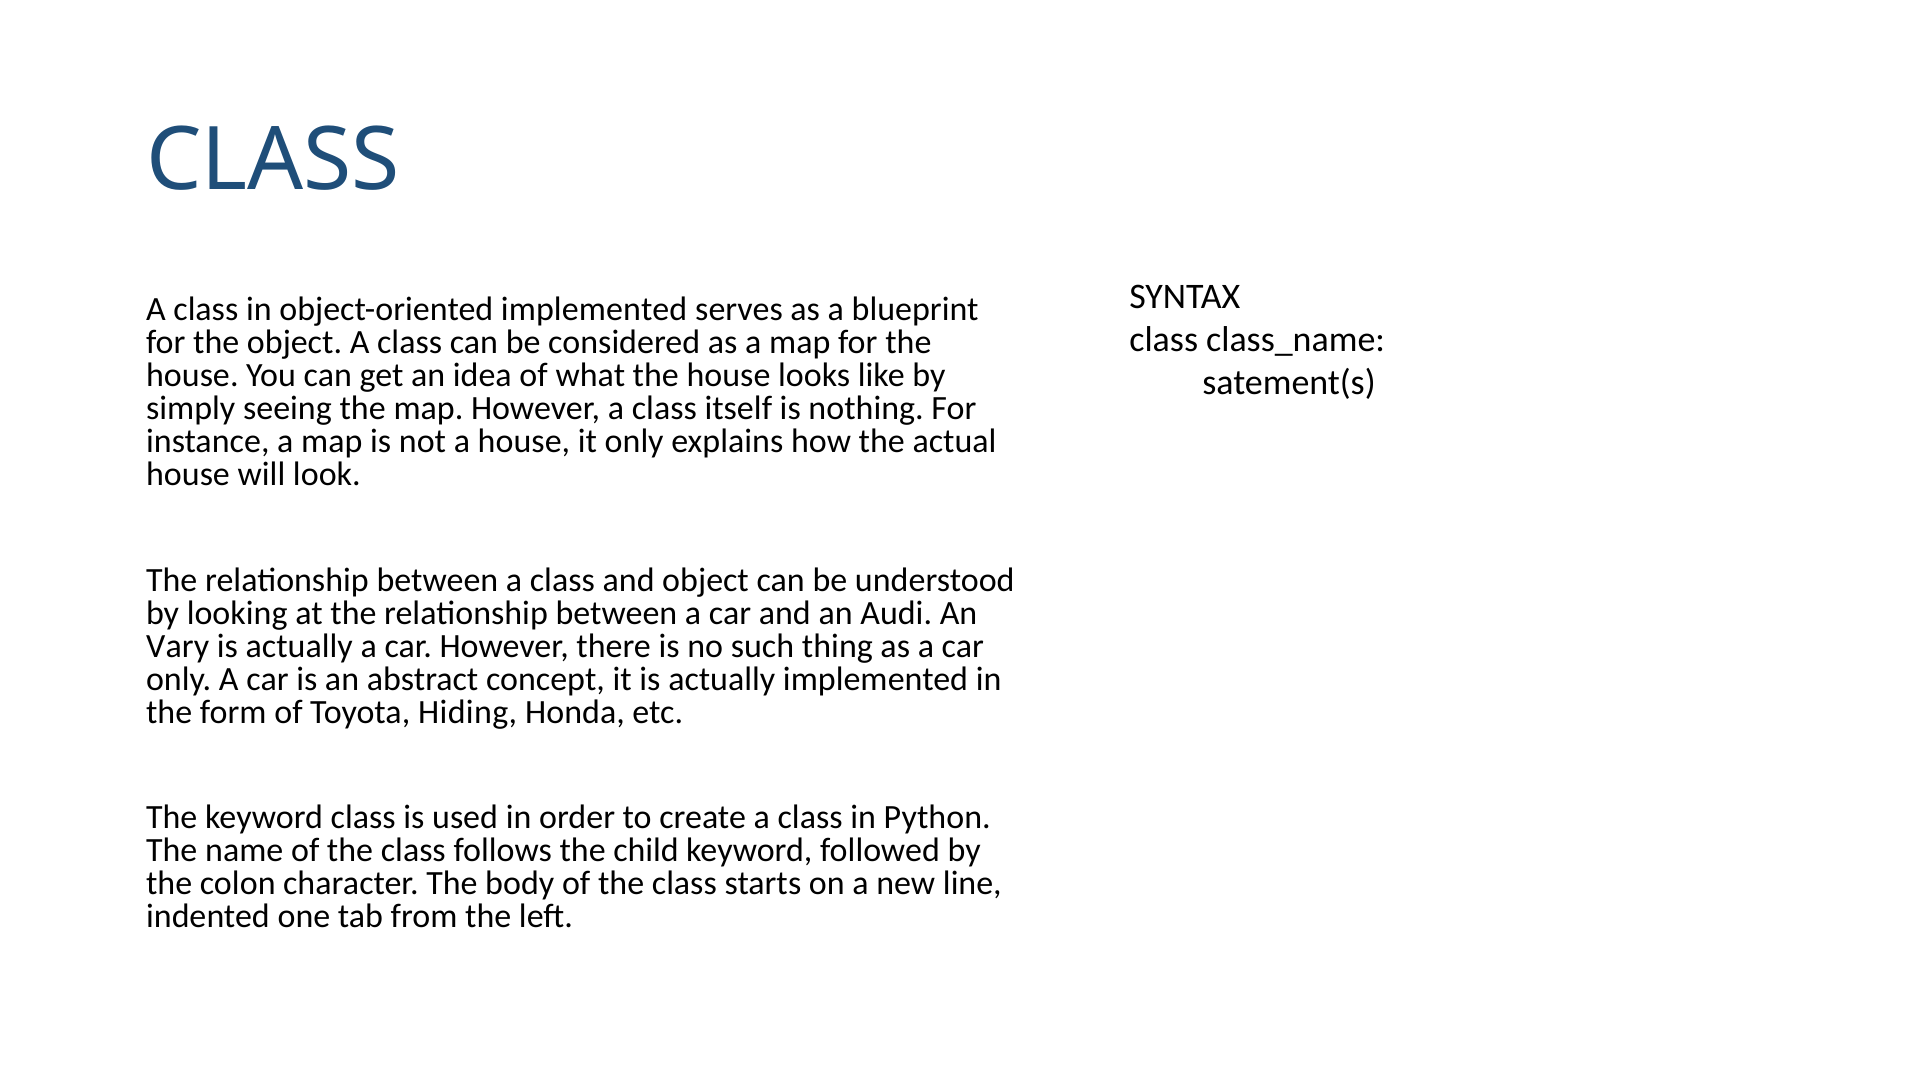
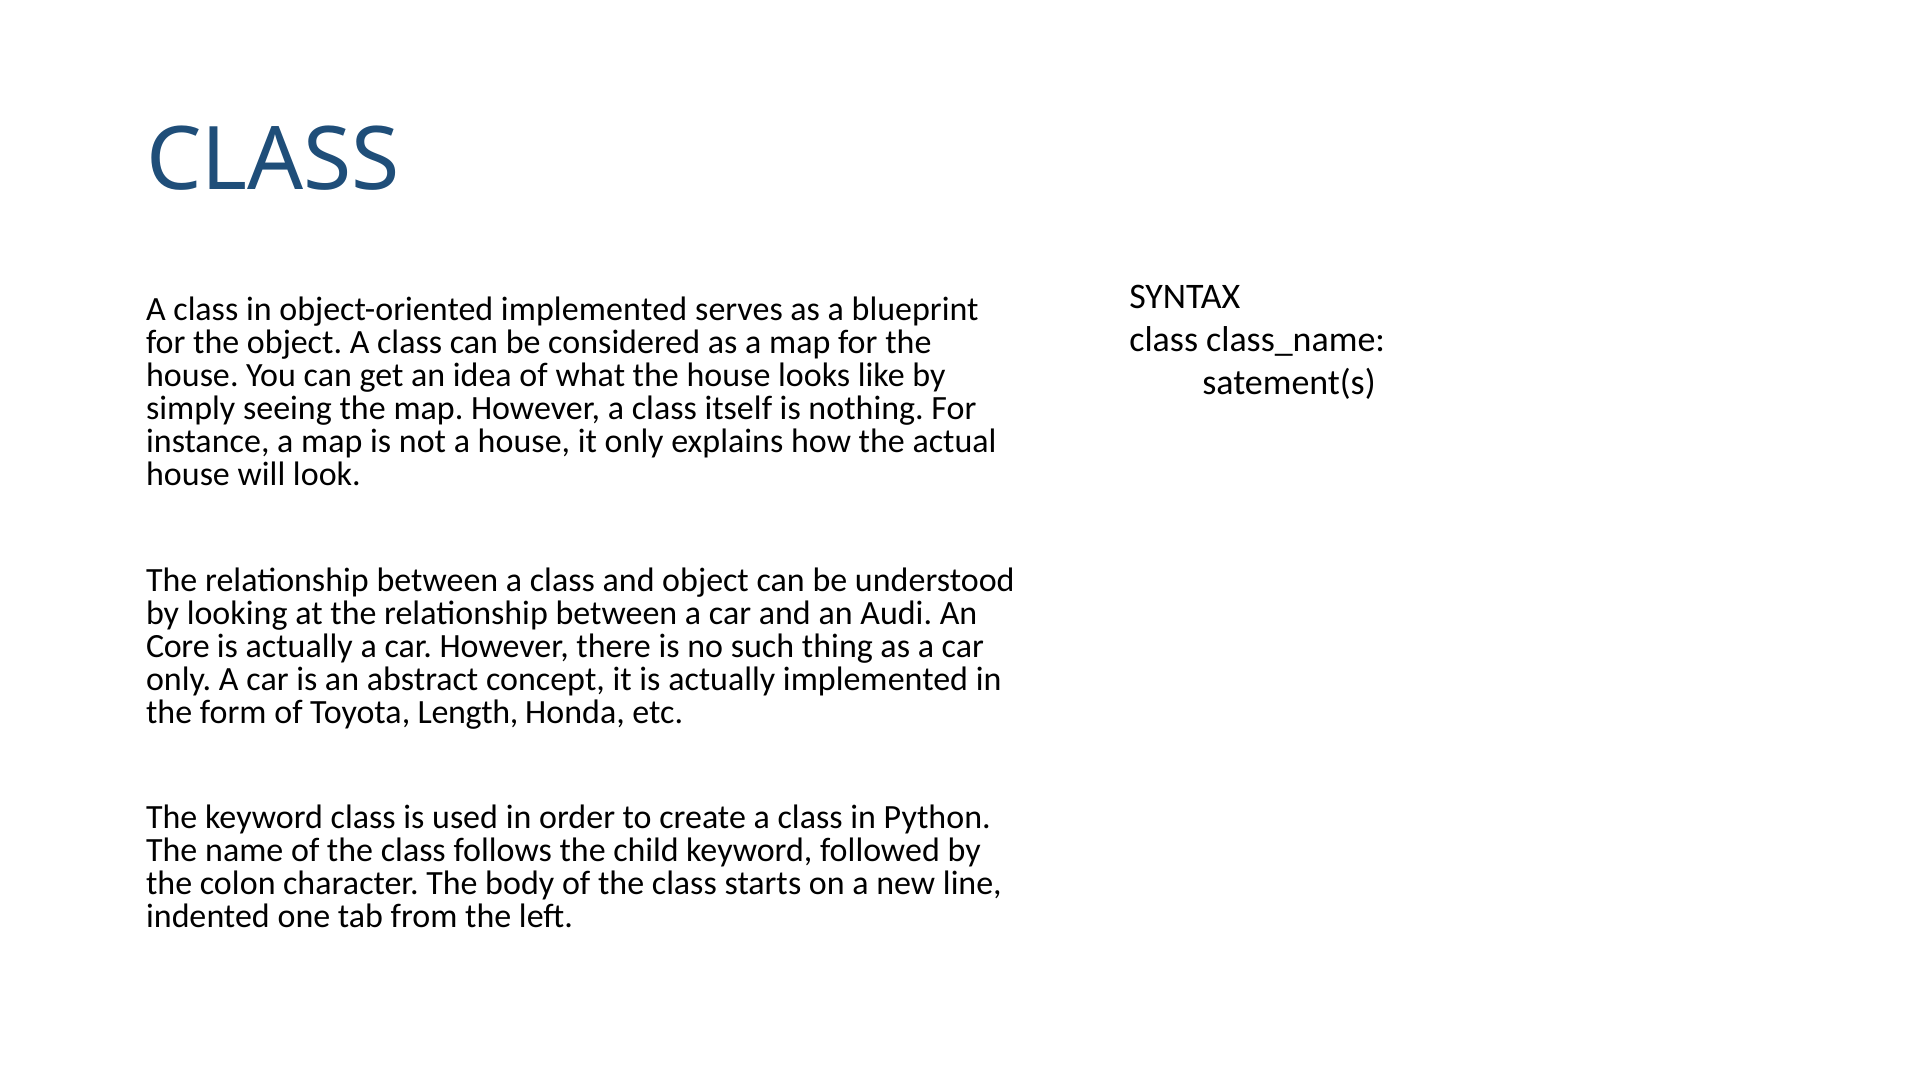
Vary: Vary -> Core
Hiding: Hiding -> Length
